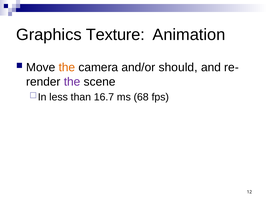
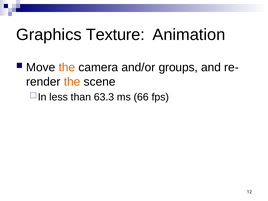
should: should -> groups
the at (72, 82) colour: purple -> orange
16.7: 16.7 -> 63.3
68: 68 -> 66
